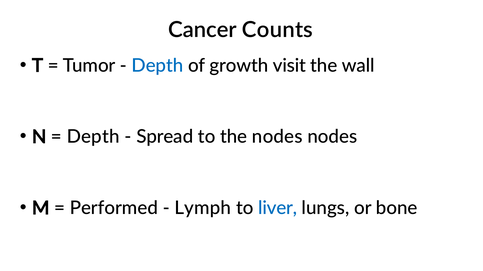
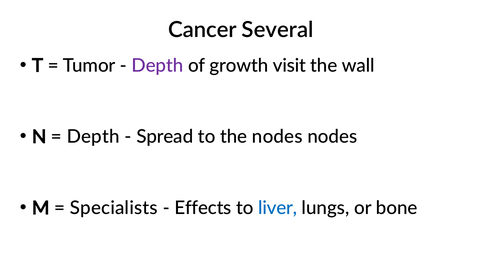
Counts: Counts -> Several
Depth at (157, 66) colour: blue -> purple
Performed: Performed -> Specialists
Lymph: Lymph -> Effects
